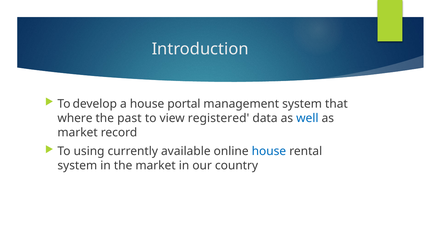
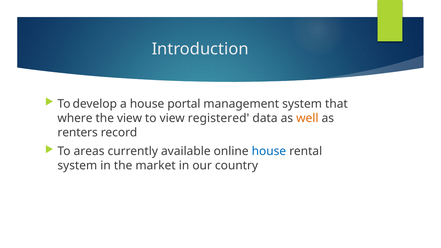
the past: past -> view
well colour: blue -> orange
market at (78, 132): market -> renters
using: using -> areas
